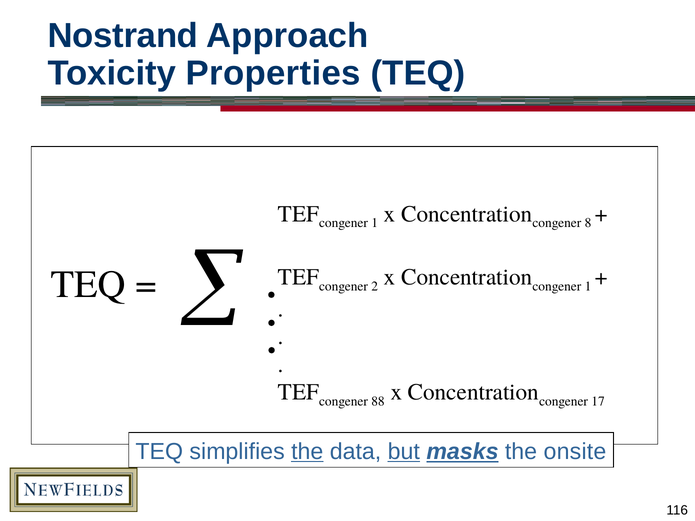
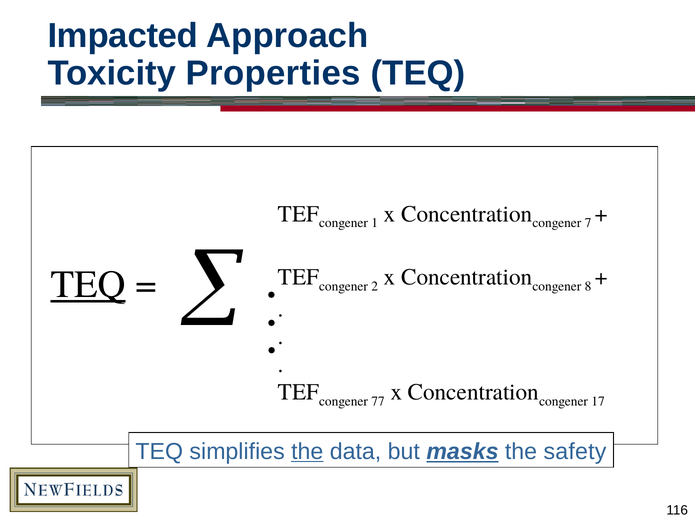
Nostrand: Nostrand -> Impacted
8: 8 -> 7
1 at (588, 286): 1 -> 8
TEQ at (88, 285) underline: none -> present
88: 88 -> 77
but underline: present -> none
onsite: onsite -> safety
